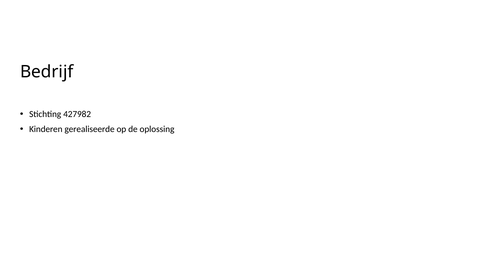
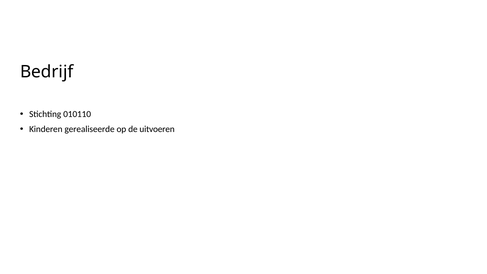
427982: 427982 -> 010110
oplossing: oplossing -> uitvoeren
